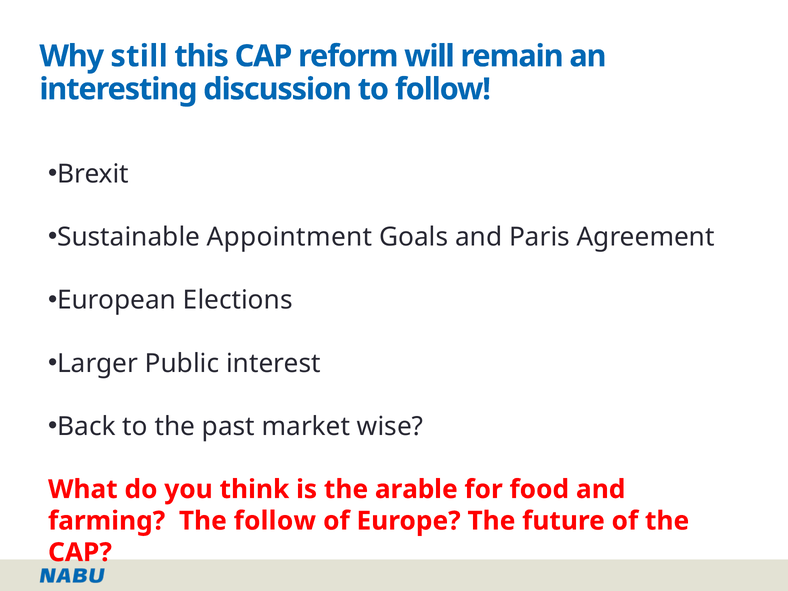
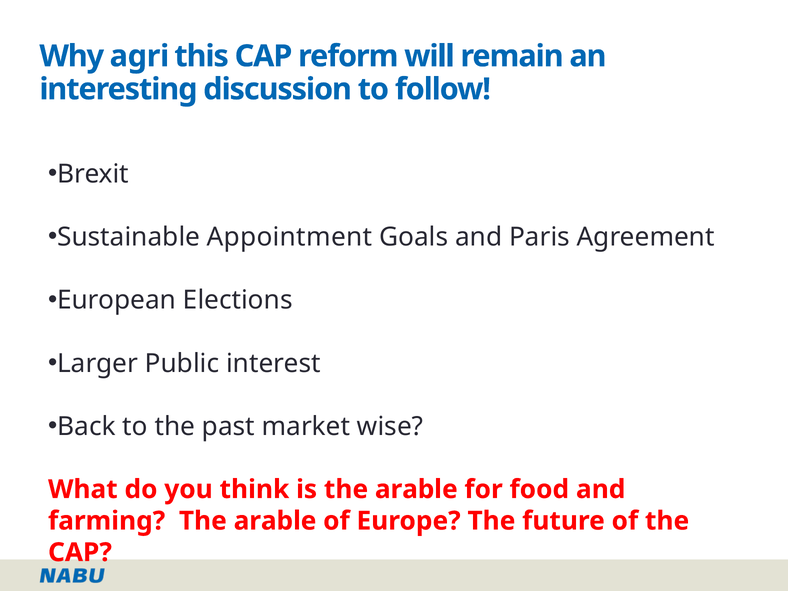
still: still -> agri
farming The follow: follow -> arable
